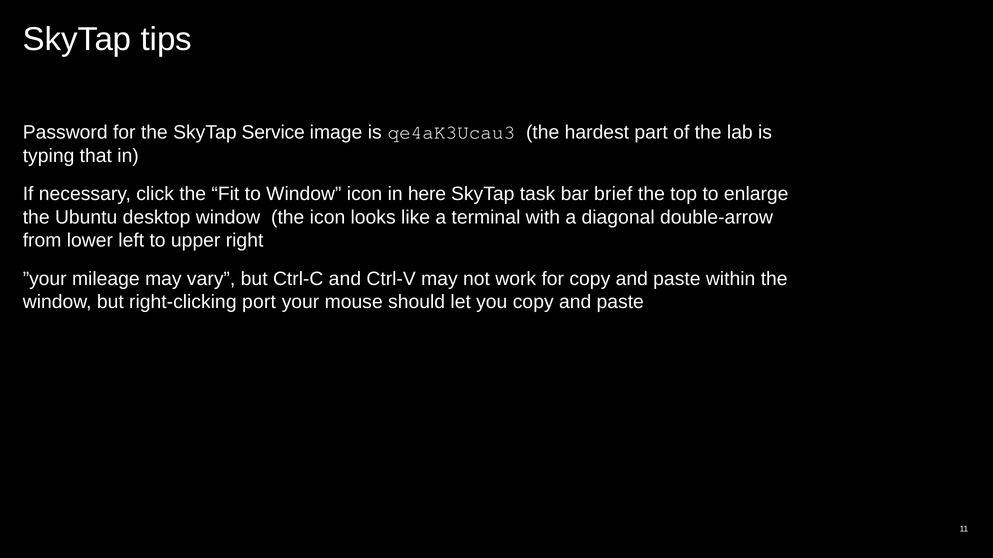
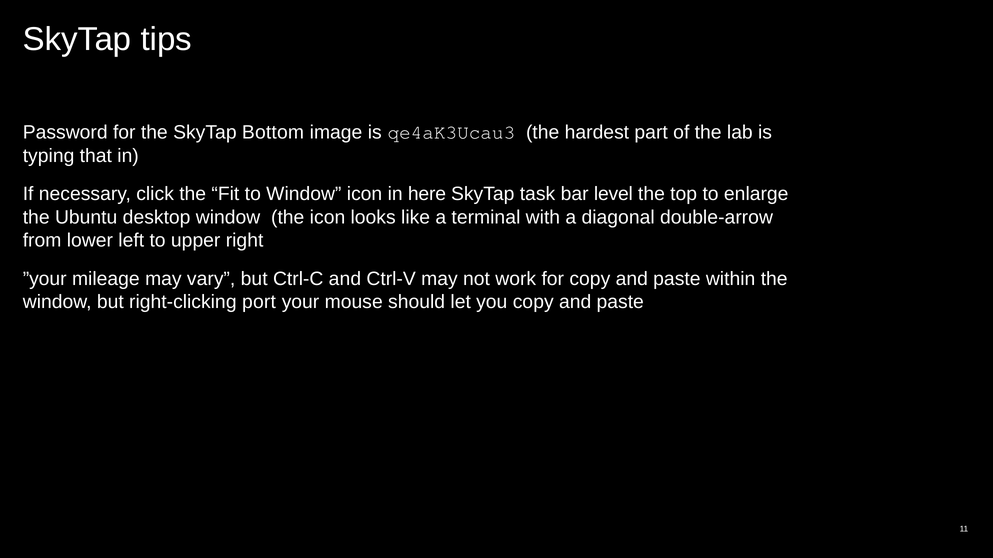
Service: Service -> Bottom
brief: brief -> level
